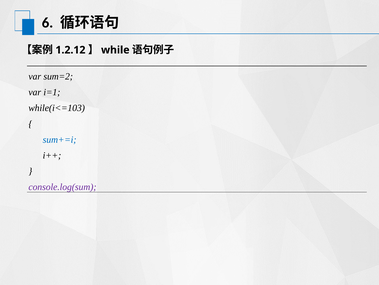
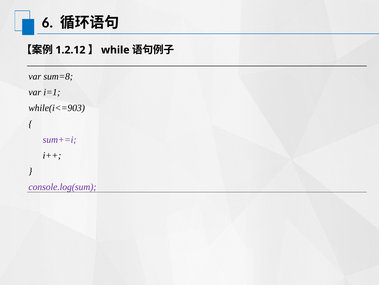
sum=2: sum=2 -> sum=8
while(i<=103: while(i<=103 -> while(i<=903
sum+=i colour: blue -> purple
